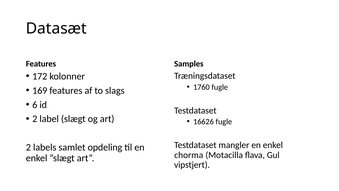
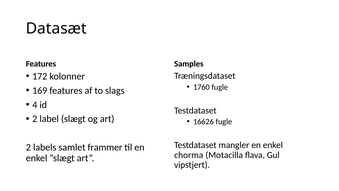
6: 6 -> 4
opdeling: opdeling -> frammer
